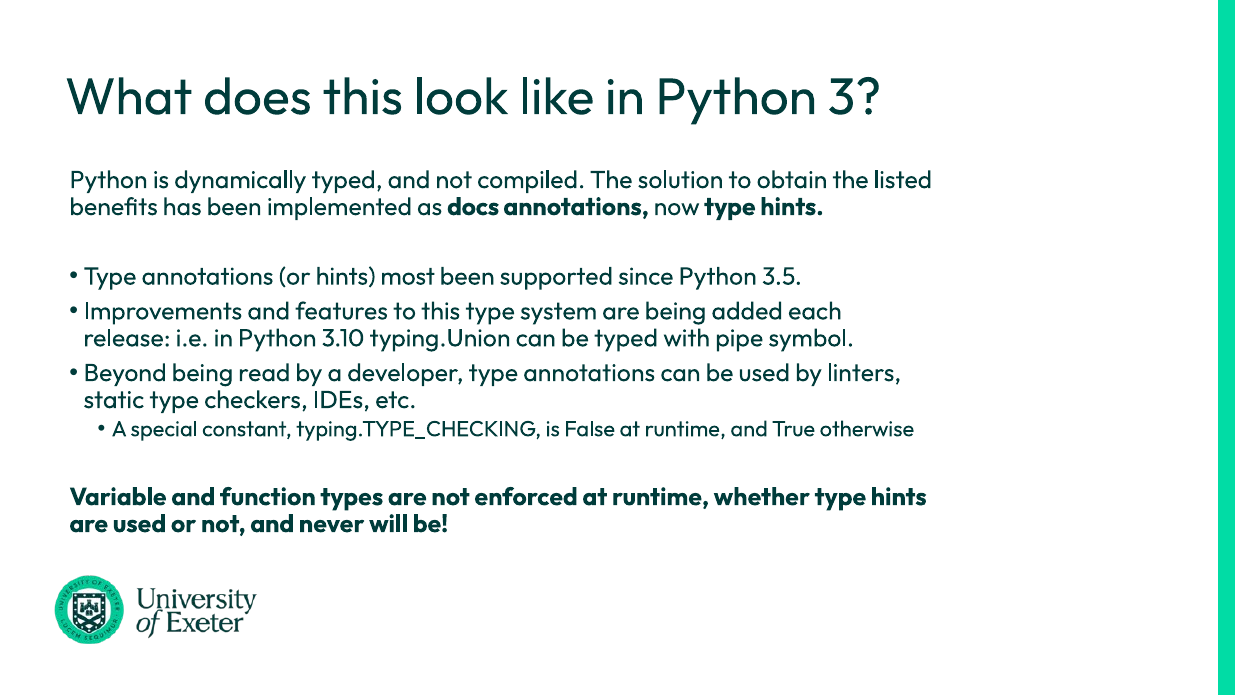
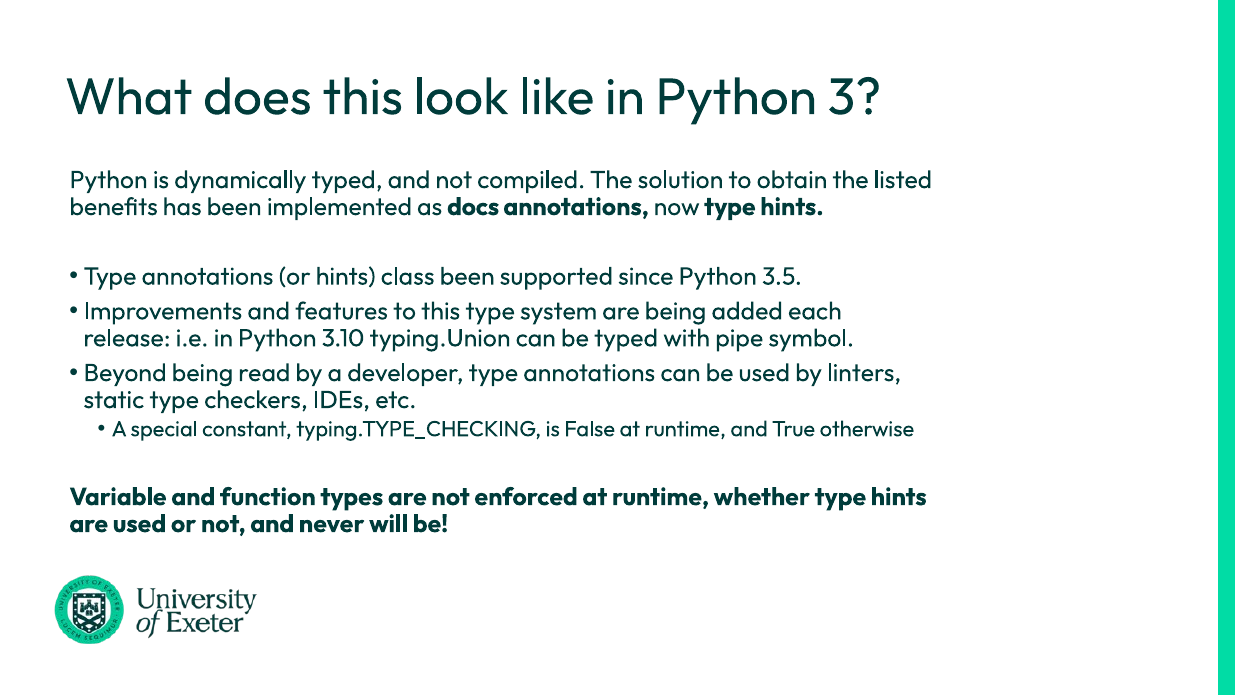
most: most -> class
